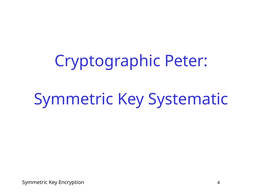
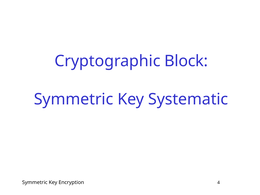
Peter: Peter -> Block
